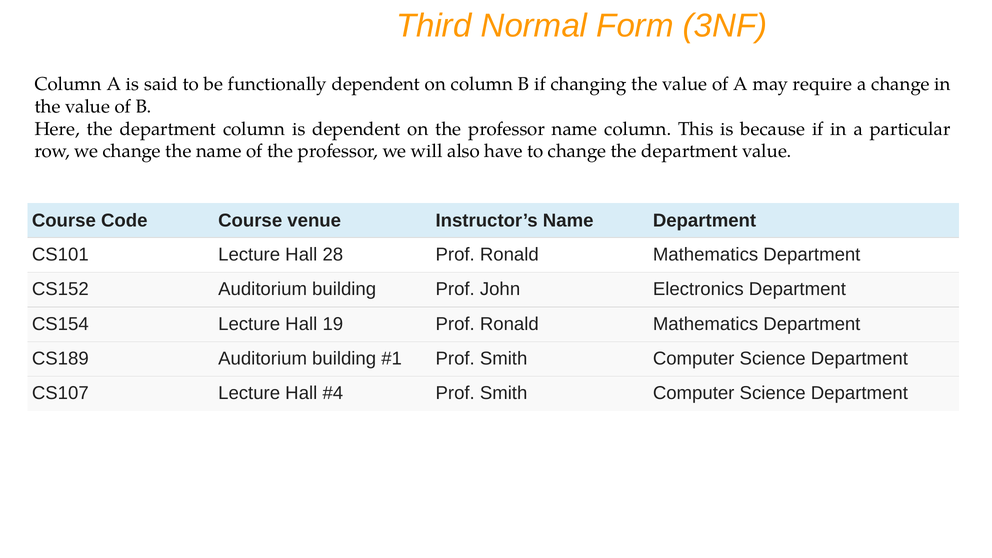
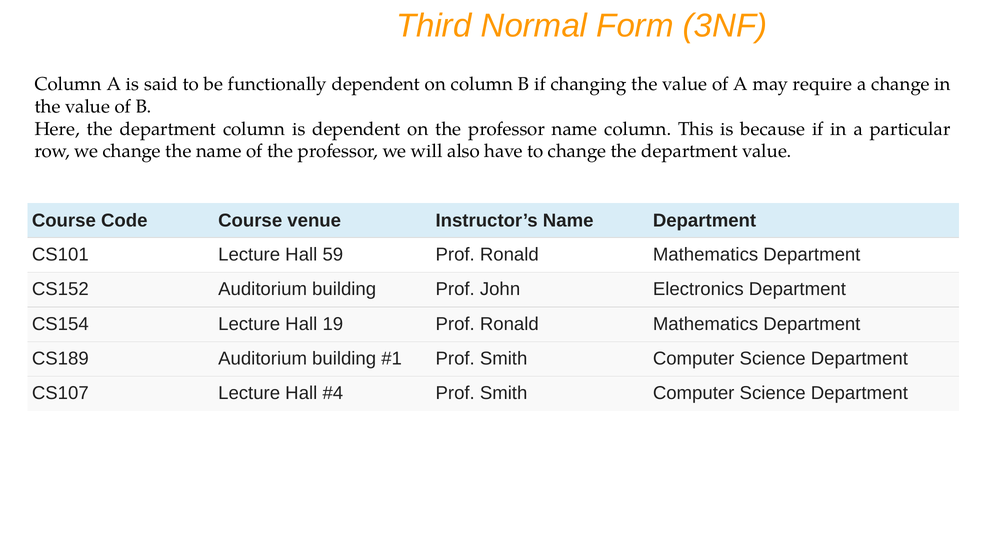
28: 28 -> 59
